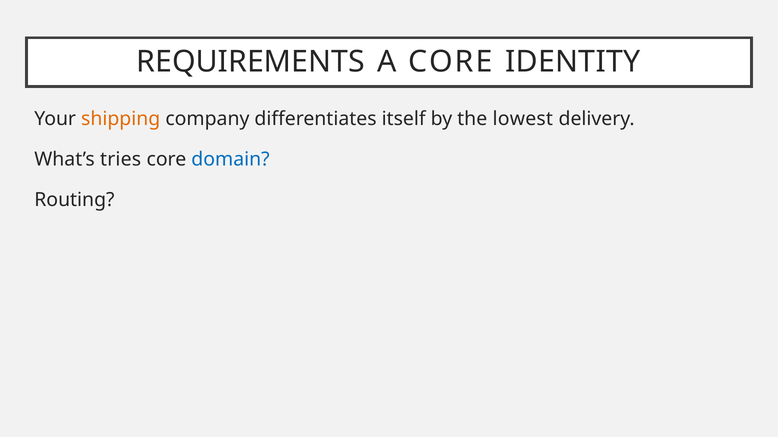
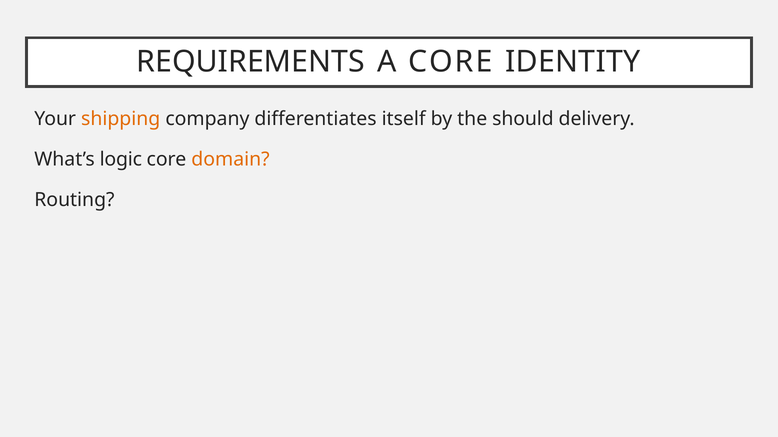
lowest: lowest -> should
tries: tries -> logic
domain colour: blue -> orange
